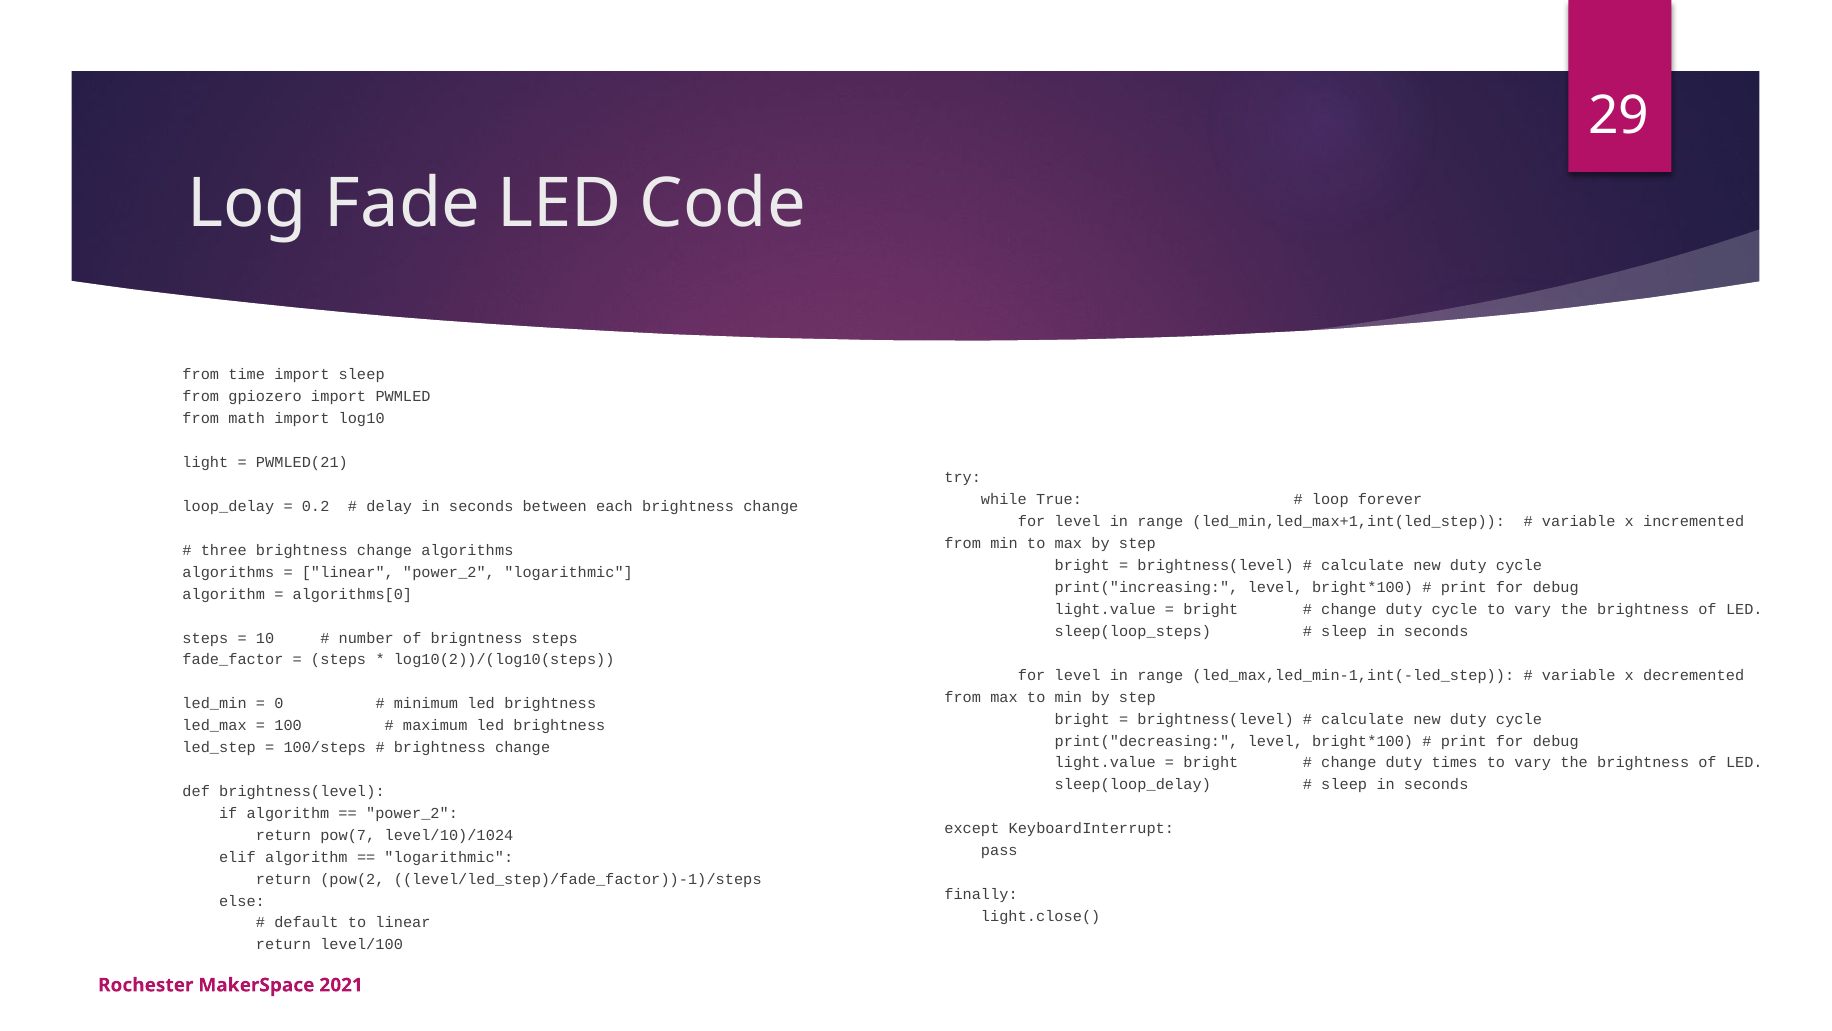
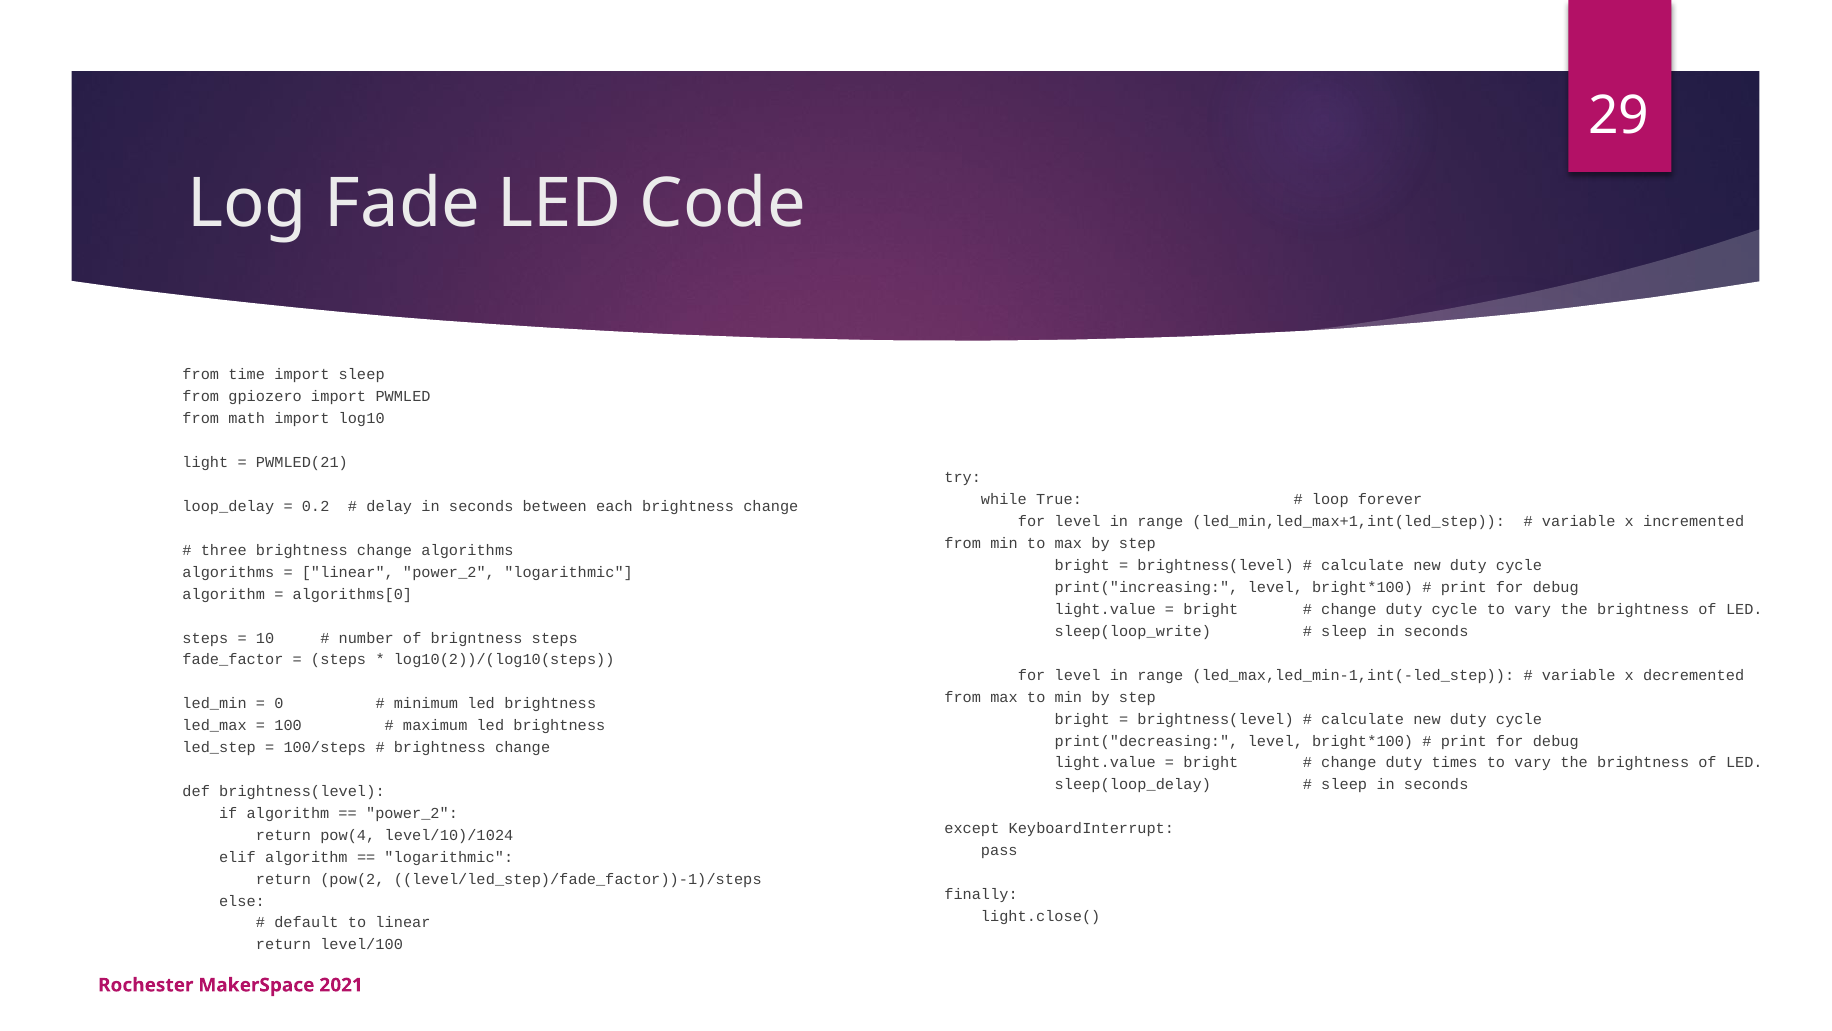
sleep(loop_steps: sleep(loop_steps -> sleep(loop_write
pow(7: pow(7 -> pow(4
